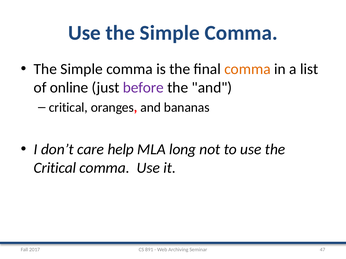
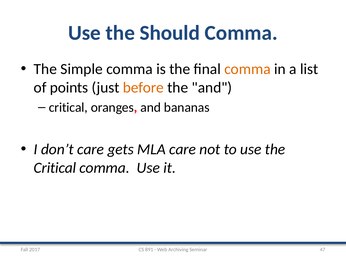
Use the Simple: Simple -> Should
online: online -> points
before colour: purple -> orange
help: help -> gets
MLA long: long -> care
